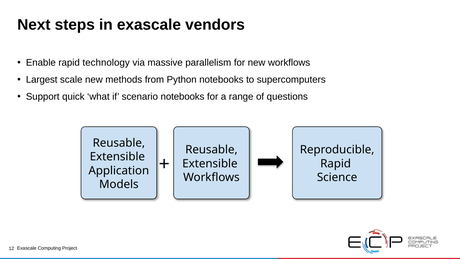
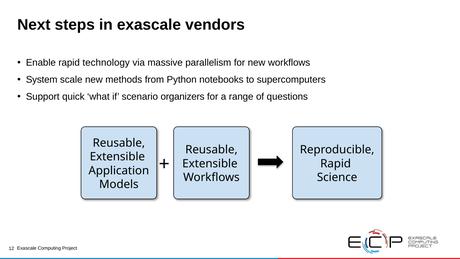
Largest: Largest -> System
scenario notebooks: notebooks -> organizers
